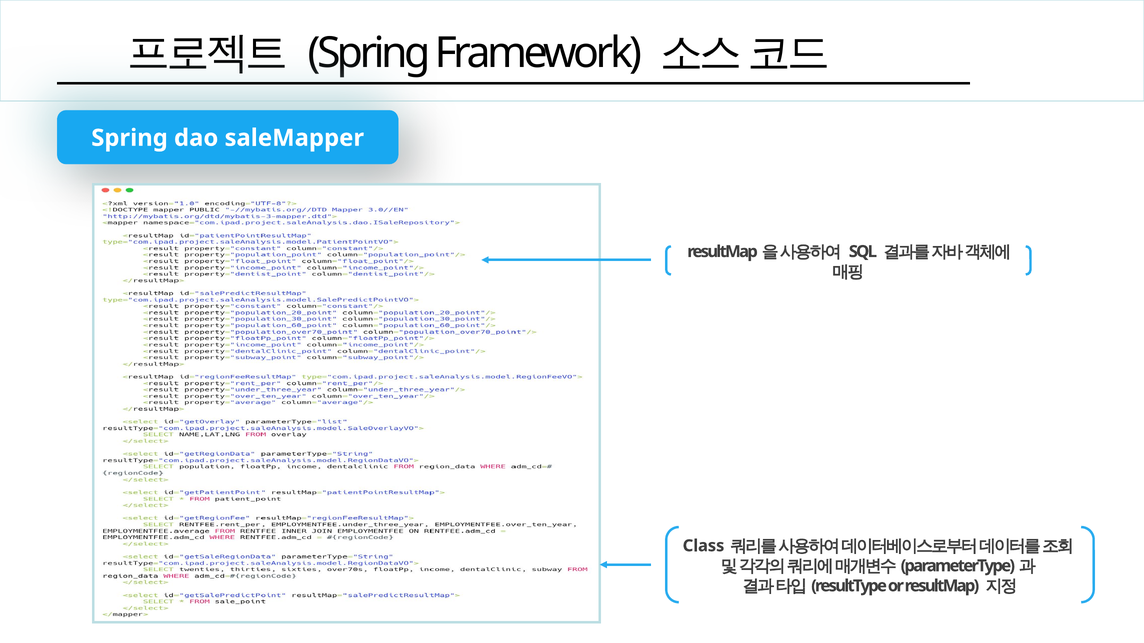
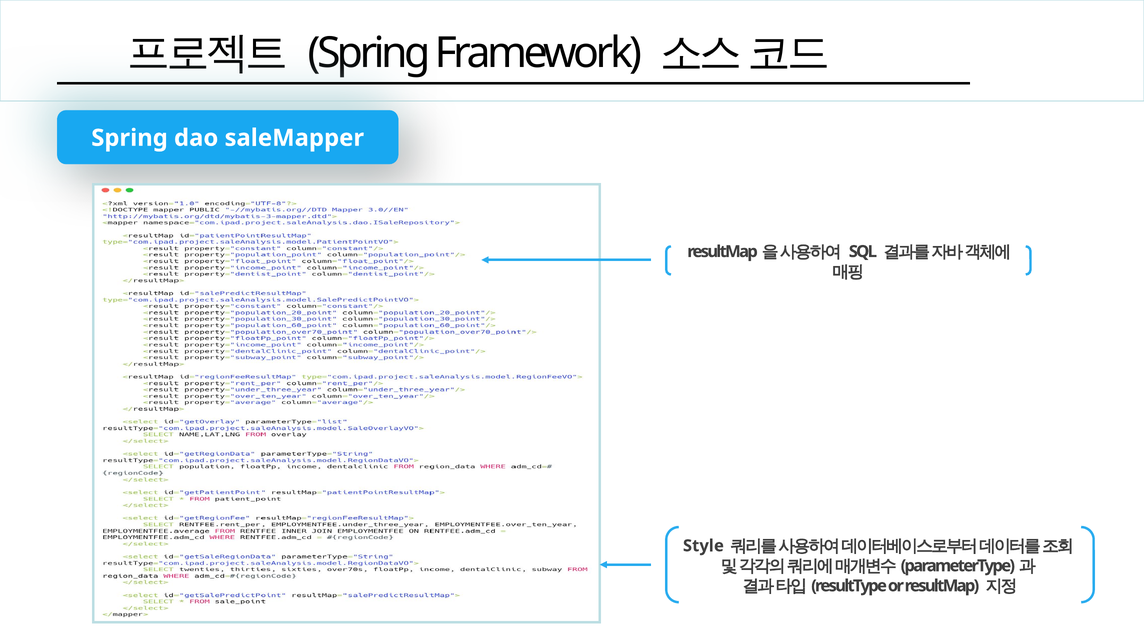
Class: Class -> Style
